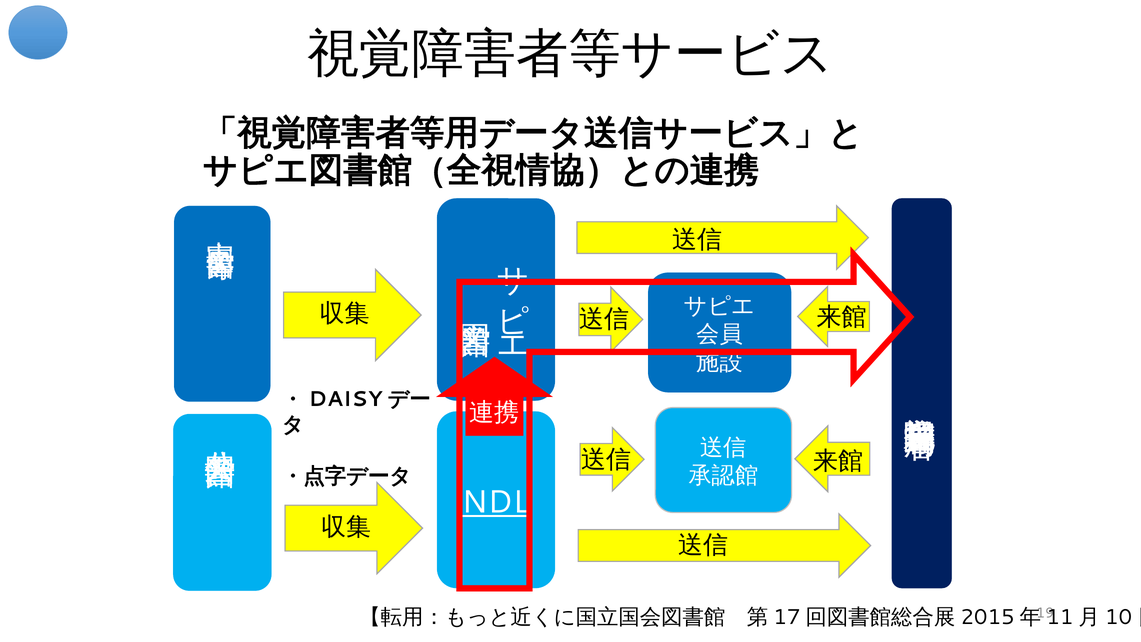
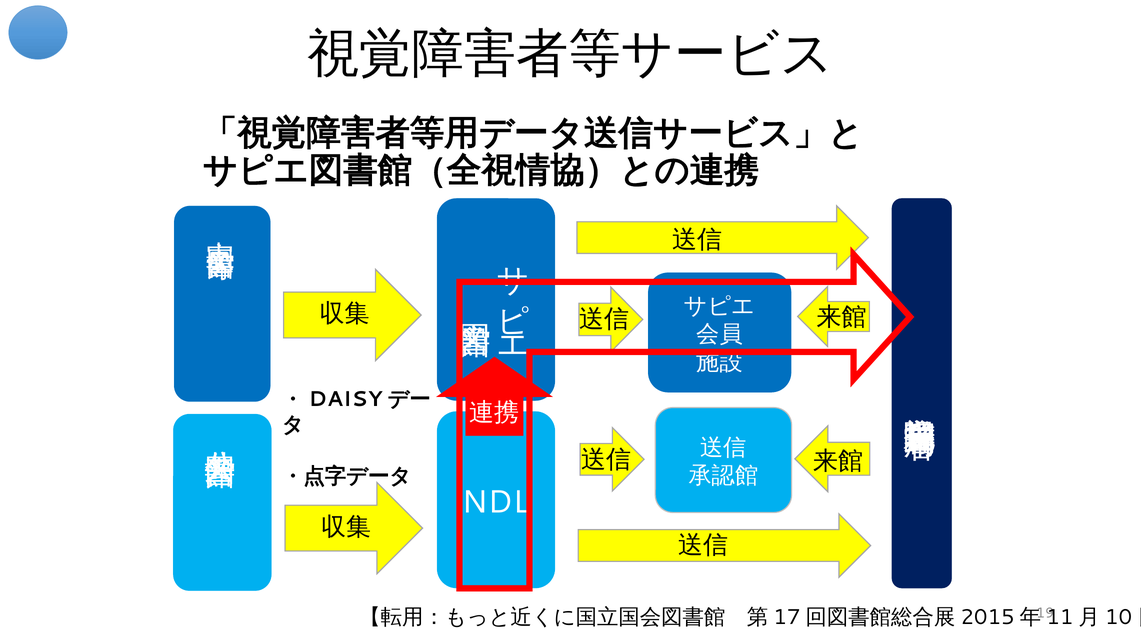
NDL underline: present -> none
